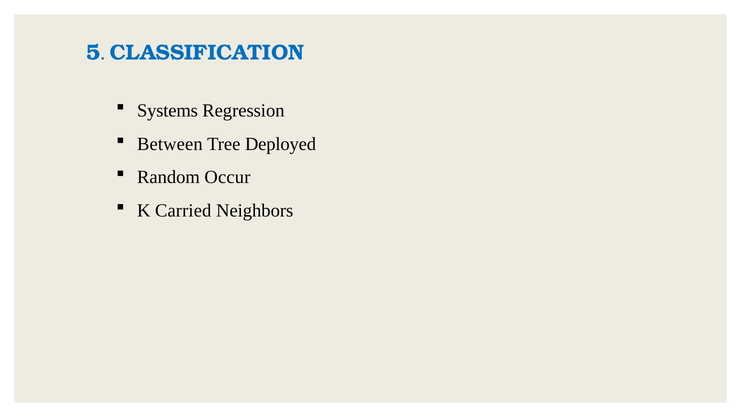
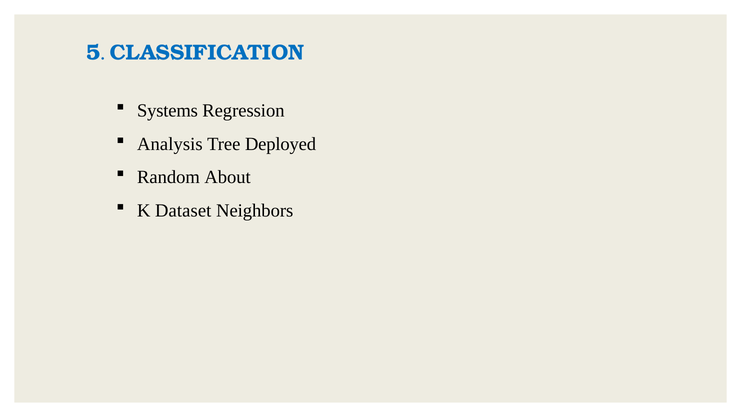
Between: Between -> Analysis
Occur: Occur -> About
Carried: Carried -> Dataset
